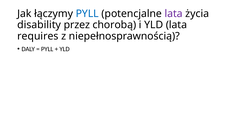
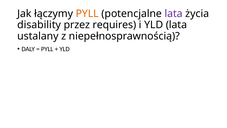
PYLL at (87, 14) colour: blue -> orange
chorobą: chorobą -> requires
requires: requires -> ustalany
